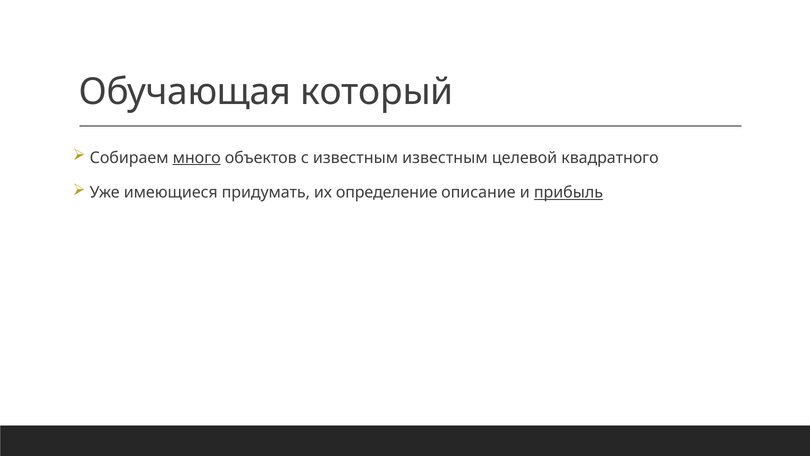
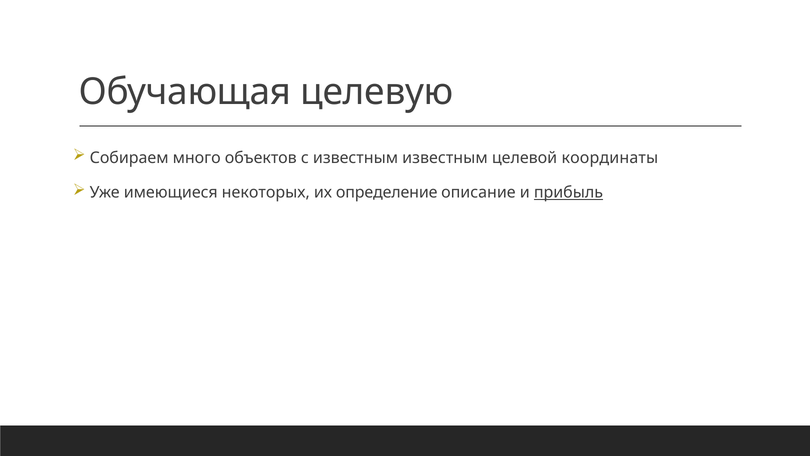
который: который -> целевую
много underline: present -> none
квадратного: квадратного -> координаты
придумать: придумать -> некоторых
